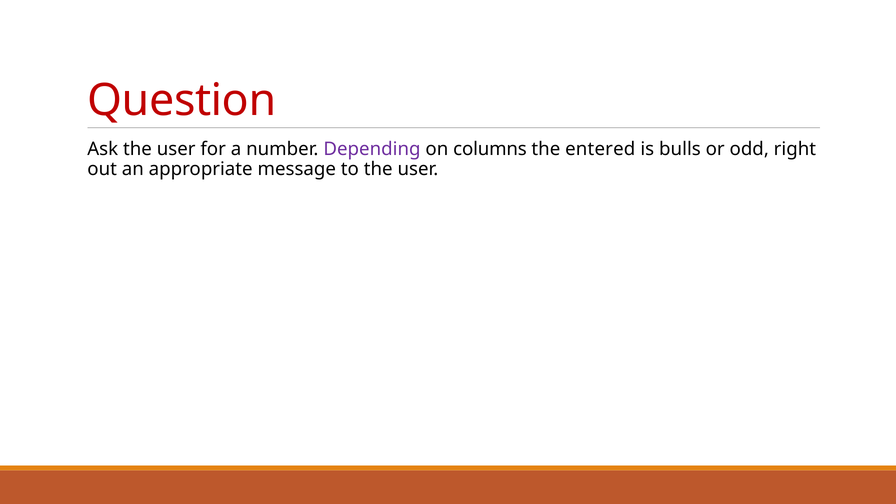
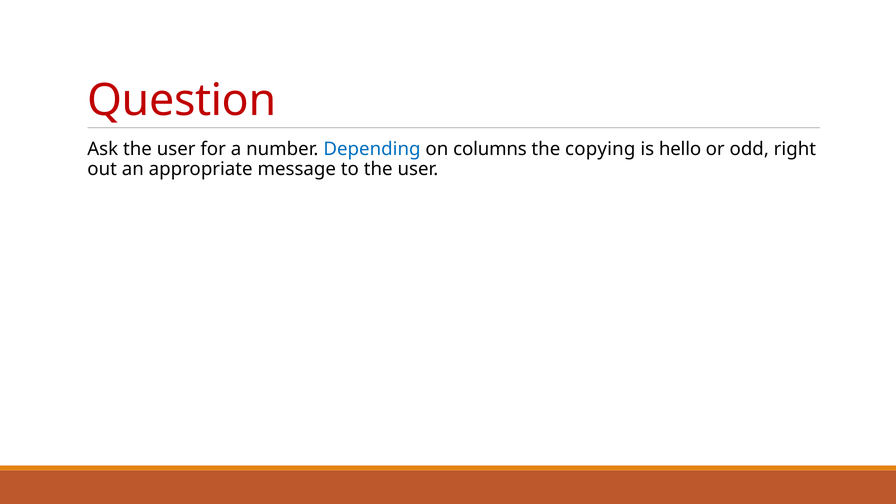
Depending colour: purple -> blue
entered: entered -> copying
bulls: bulls -> hello
